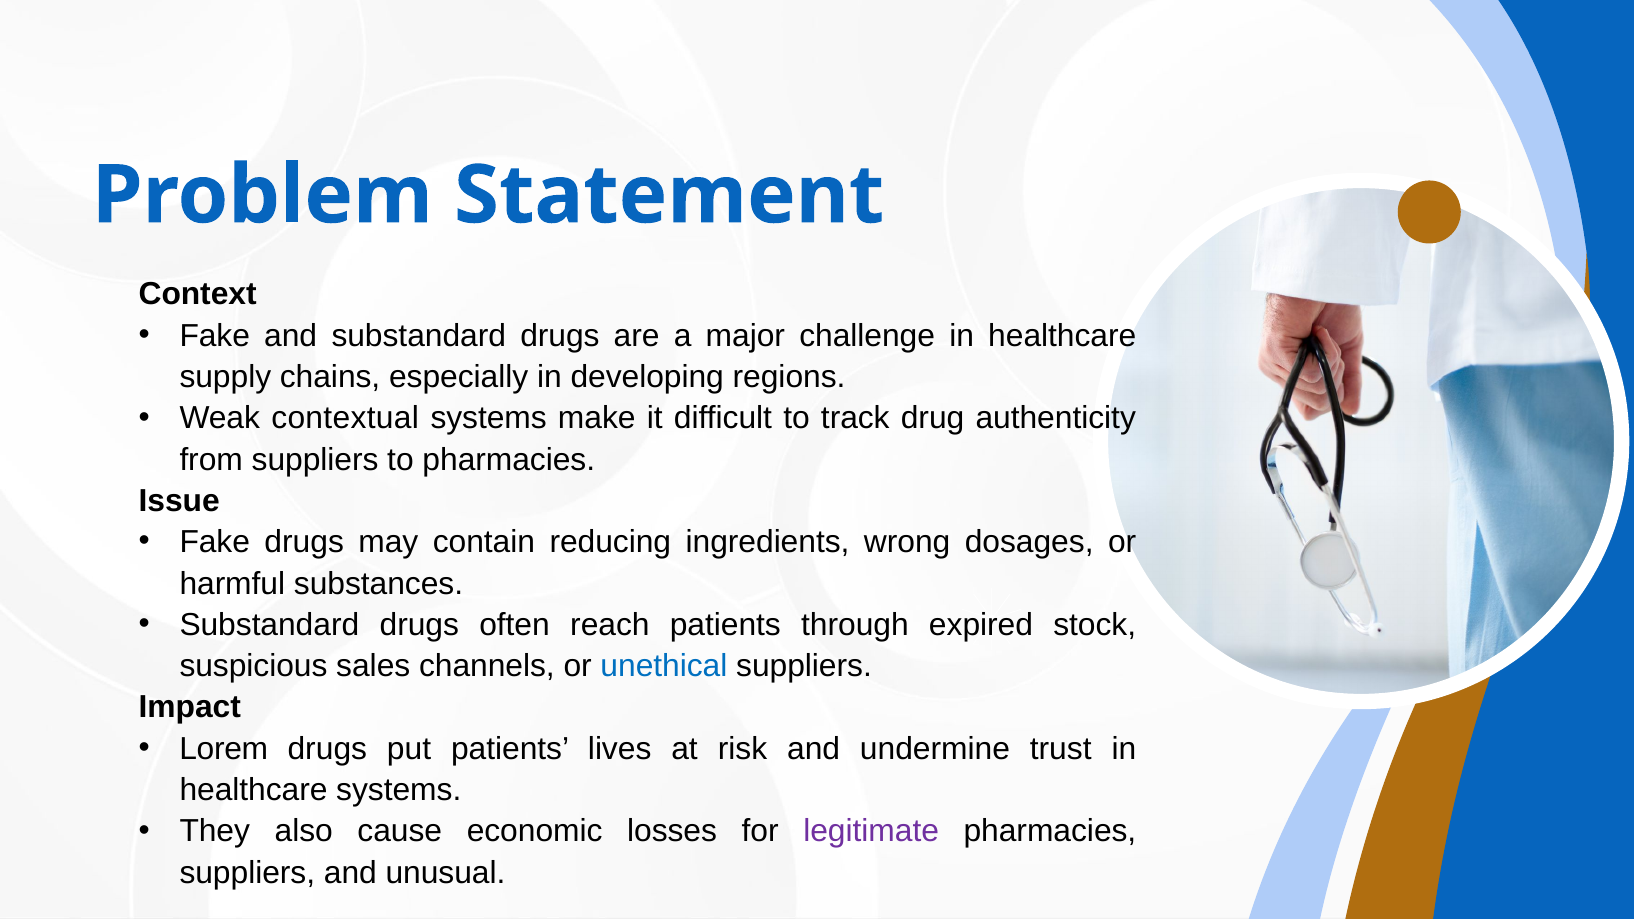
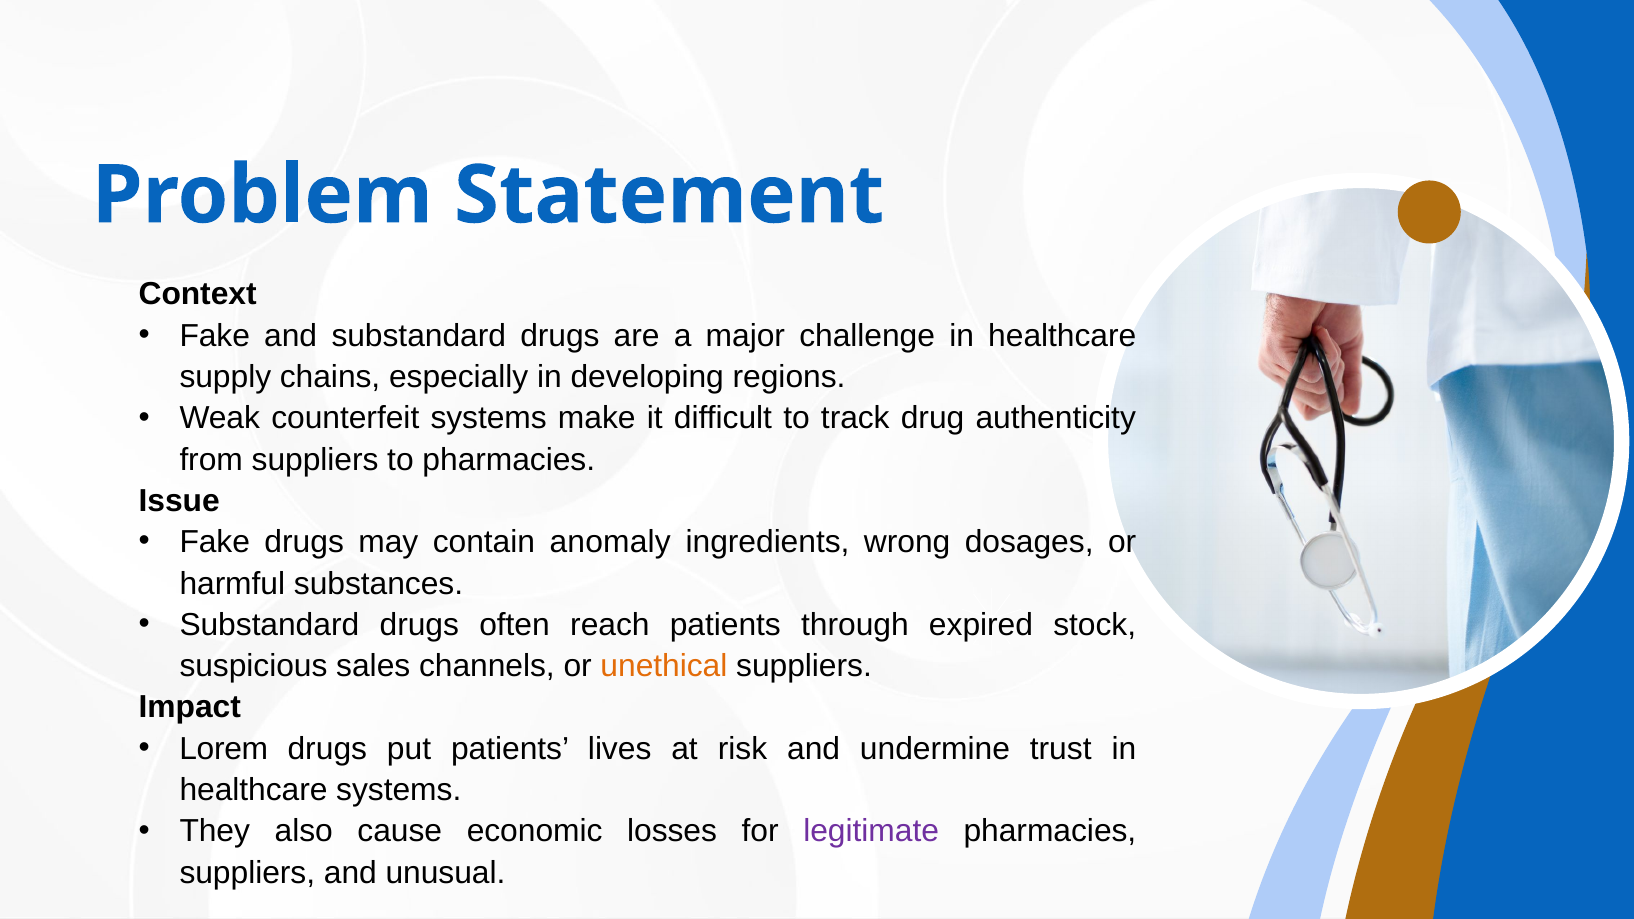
contextual: contextual -> counterfeit
reducing: reducing -> anomaly
unethical colour: blue -> orange
